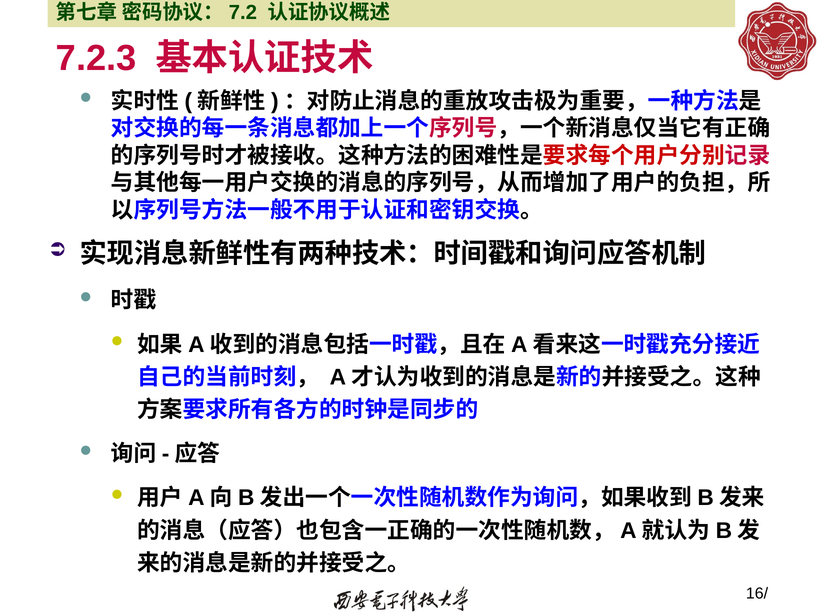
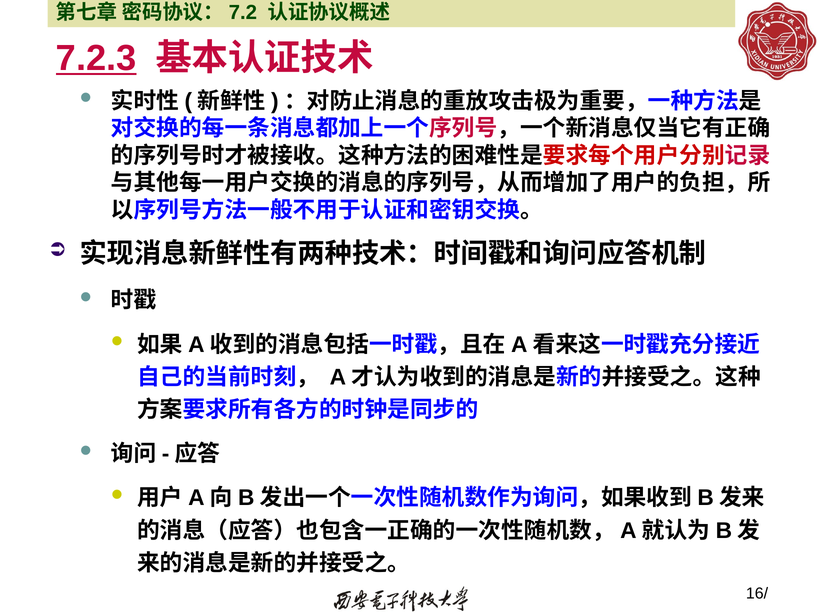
7.2.3 underline: none -> present
